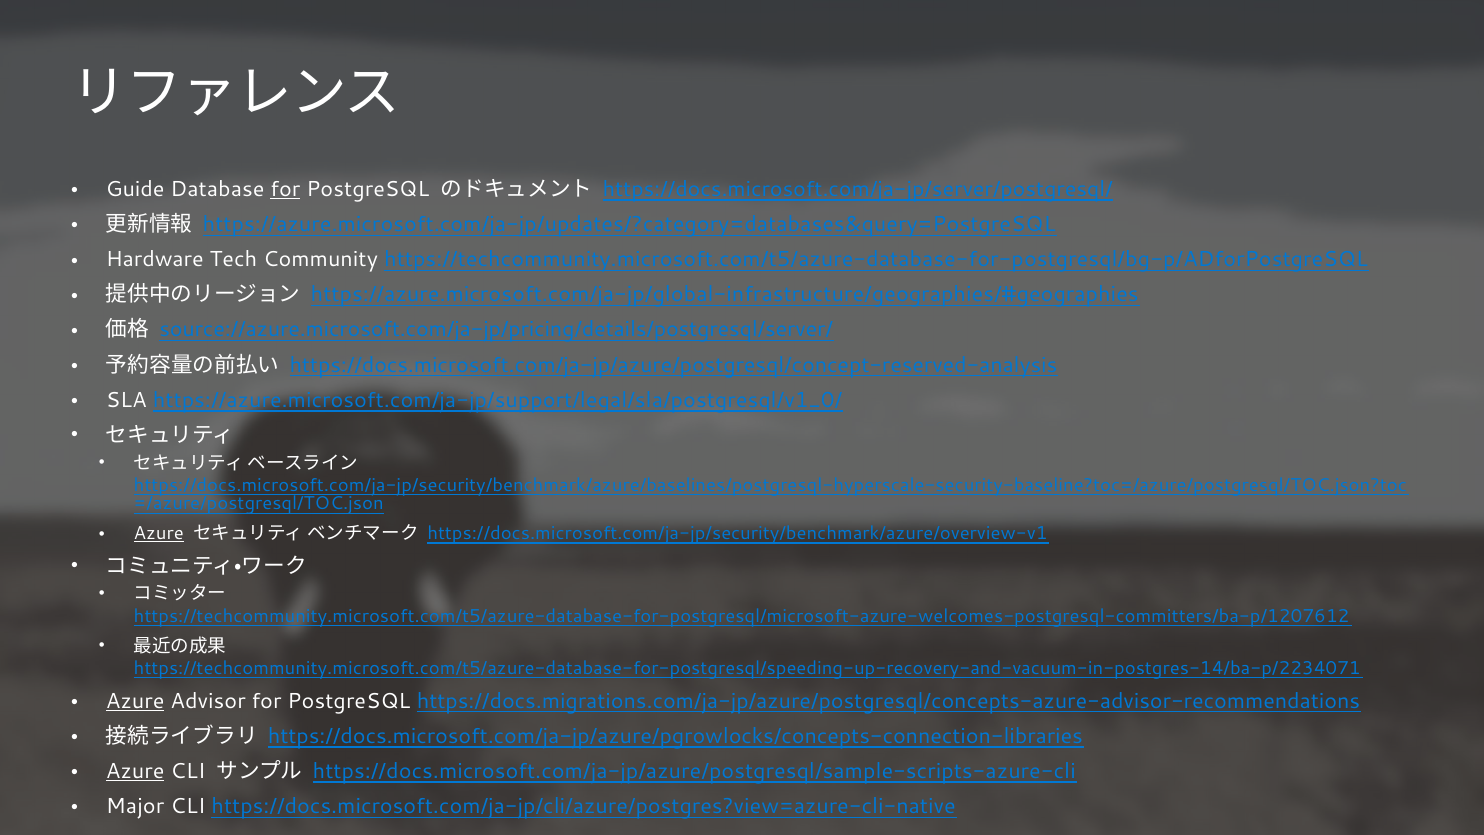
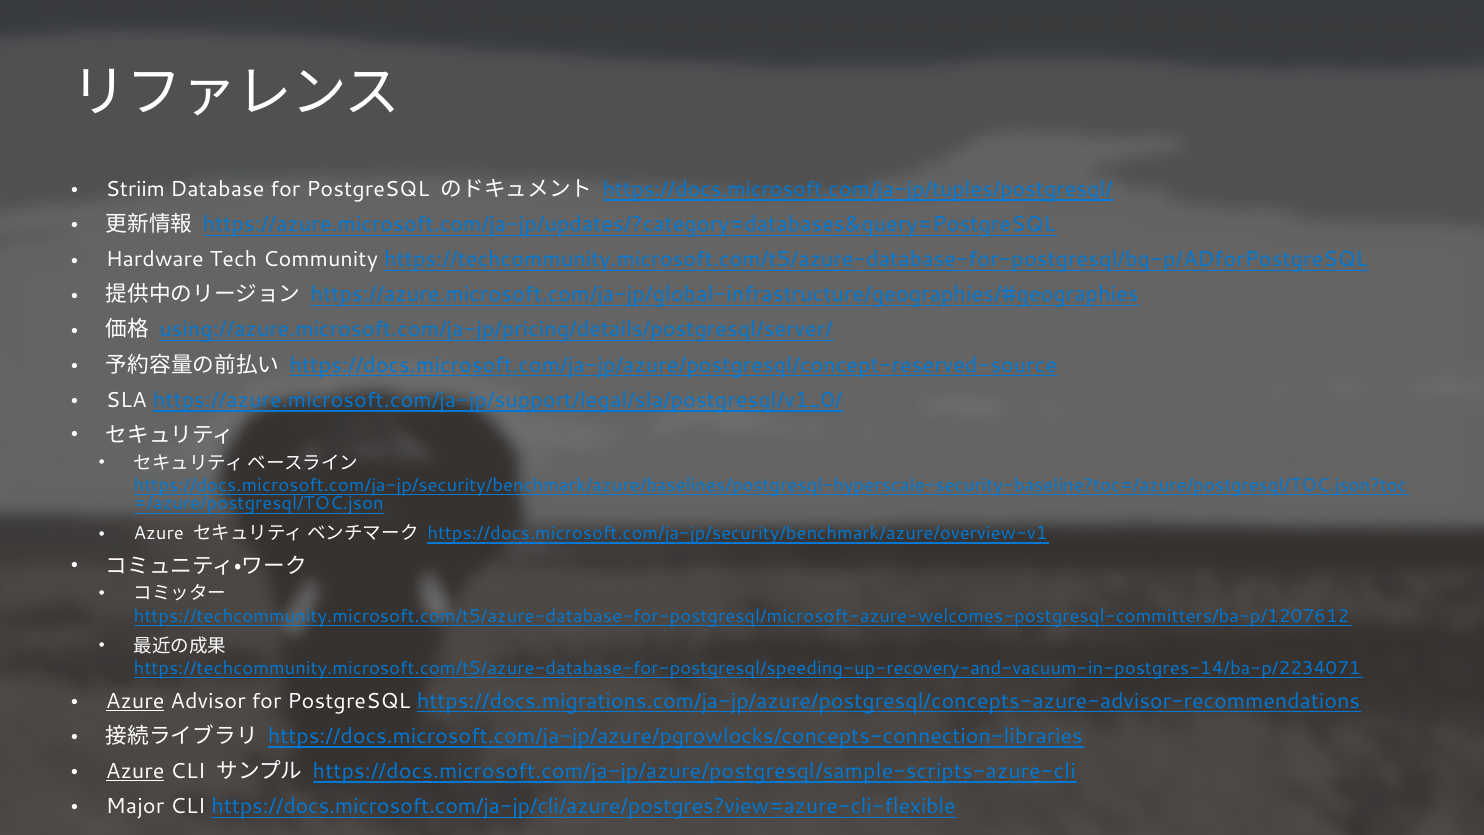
Guide: Guide -> Striim
for at (285, 189) underline: present -> none
https://docs.microsoft.com/ja-jp/server/postgresql/: https://docs.microsoft.com/ja-jp/server/postgresql/ -> https://docs.microsoft.com/ja-jp/tuples/postgresql/
source://azure.microsoft.com/ja-jp/pricing/details/postgresql/server/: source://azure.microsoft.com/ja-jp/pricing/details/postgresql/server/ -> using://azure.microsoft.com/ja-jp/pricing/details/postgresql/server/
https://docs.microsoft.com/ja-jp/azure/postgresql/concept-reserved-analysis: https://docs.microsoft.com/ja-jp/azure/postgresql/concept-reserved-analysis -> https://docs.microsoft.com/ja-jp/azure/postgresql/concept-reserved-source
Azure at (159, 533) underline: present -> none
https://docs.microsoft.com/ja-jp/cli/azure/postgres?view=azure-cli-native: https://docs.microsoft.com/ja-jp/cli/azure/postgres?view=azure-cli-native -> https://docs.microsoft.com/ja-jp/cli/azure/postgres?view=azure-cli-flexible
